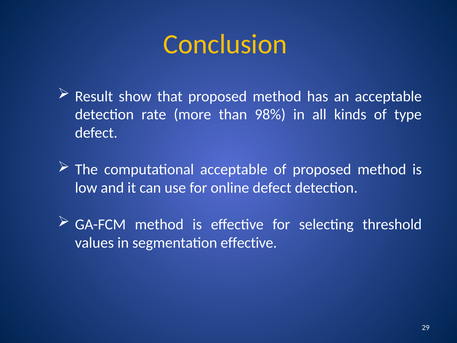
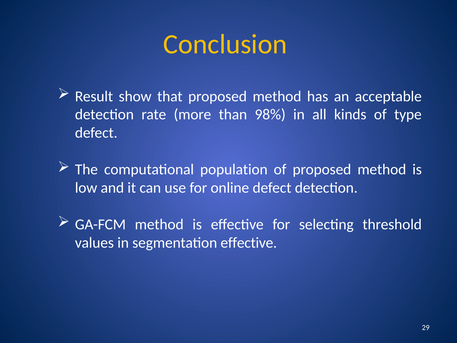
computational acceptable: acceptable -> population
